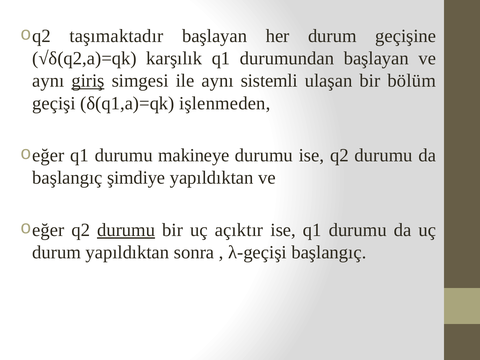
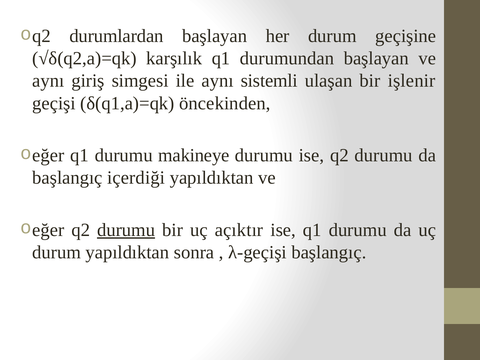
taşımaktadır: taşımaktadır -> durumlardan
giriş underline: present -> none
bölüm: bölüm -> işlenir
işlenmeden: işlenmeden -> öncekinden
şimdiye: şimdiye -> içerdiği
